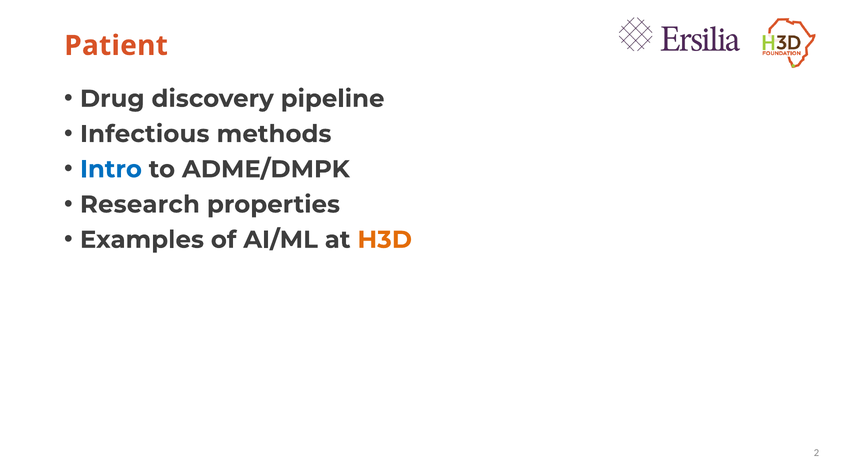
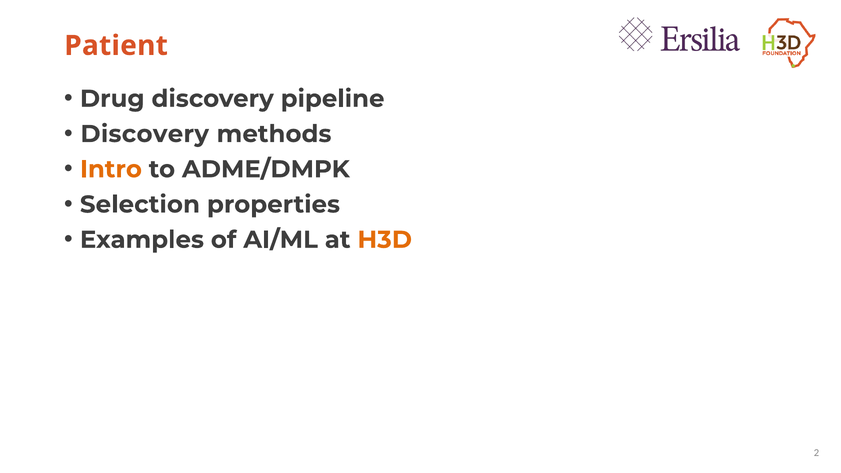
Infectious at (145, 134): Infectious -> Discovery
Intro colour: blue -> orange
Research: Research -> Selection
